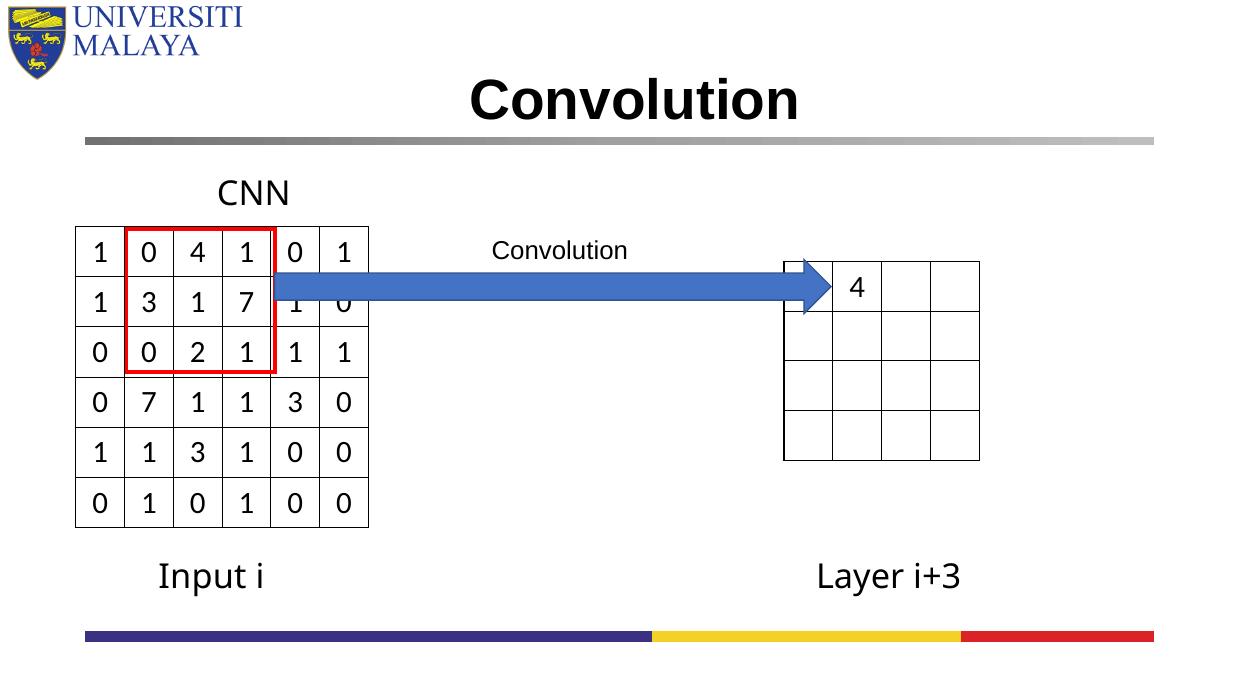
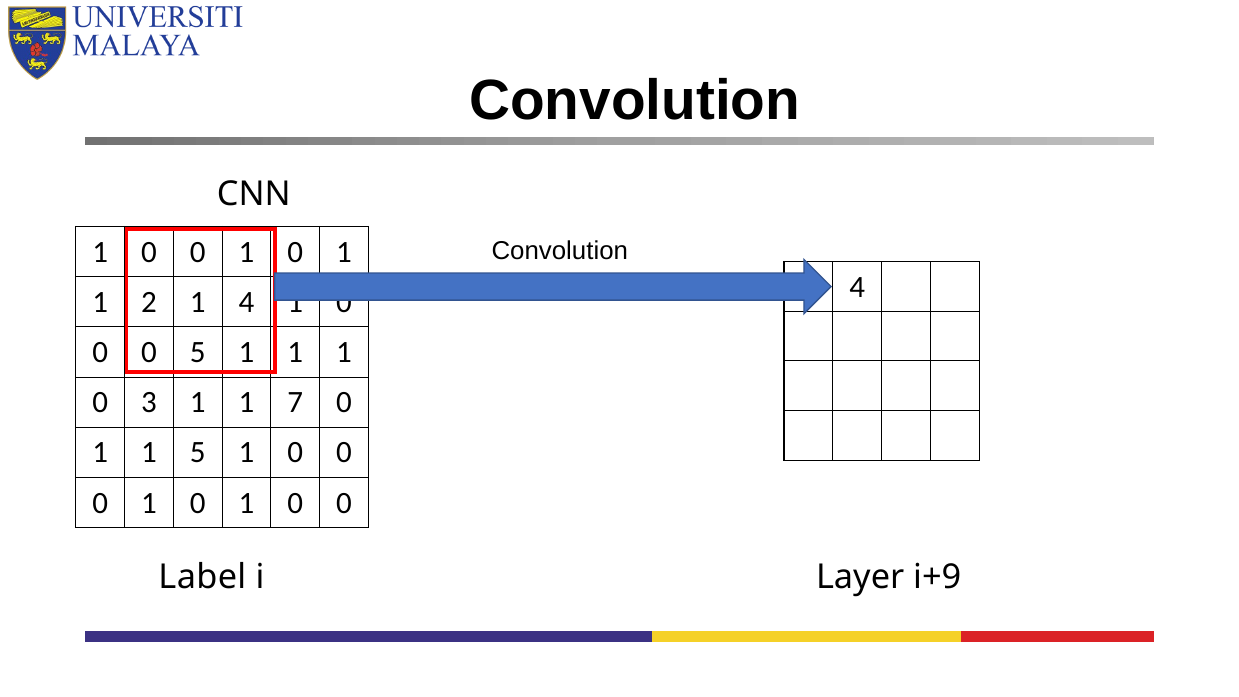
4 at (198, 252): 4 -> 0
3 at (149, 302): 3 -> 2
1 7: 7 -> 4
0 2: 2 -> 5
0 7: 7 -> 3
3 at (295, 402): 3 -> 7
3 at (198, 453): 3 -> 5
Input: Input -> Label
i+3: i+3 -> i+9
